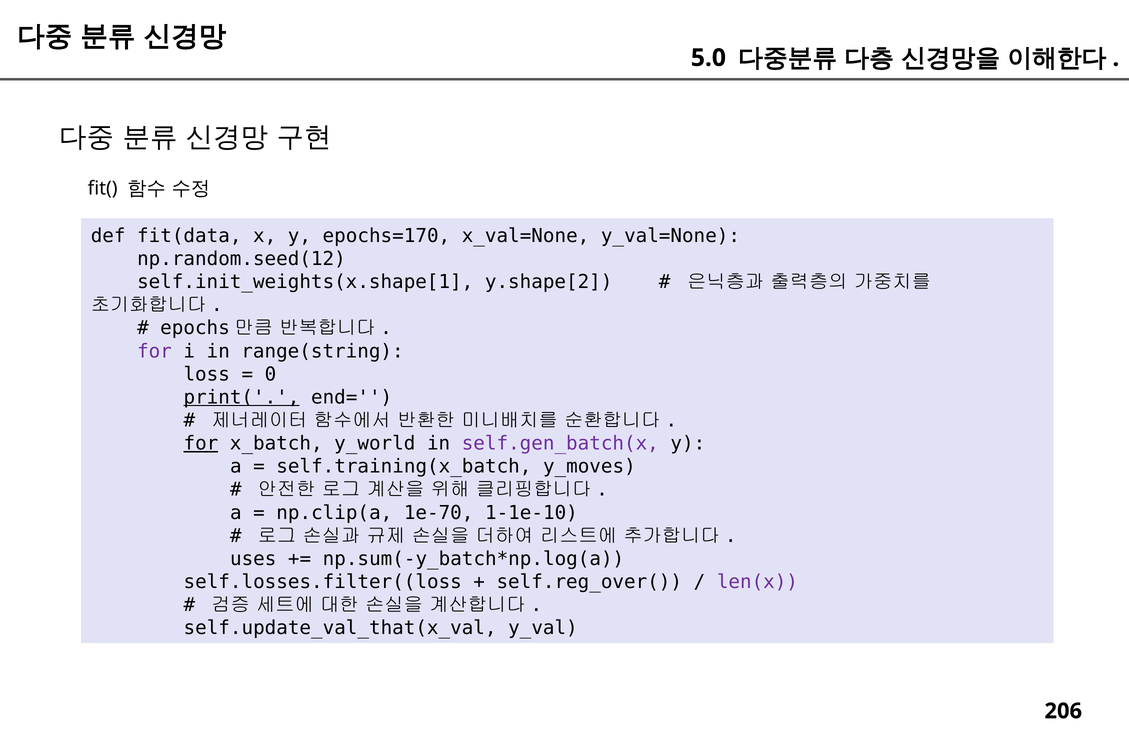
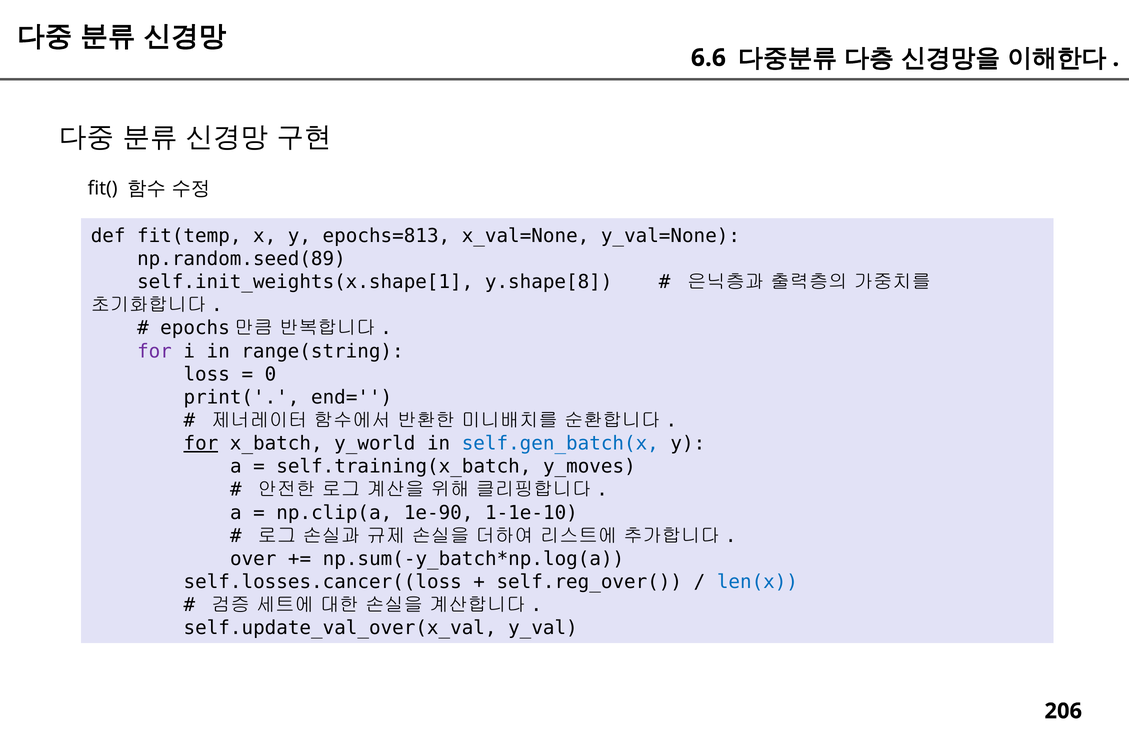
5.0: 5.0 -> 6.6
fit(data: fit(data -> fit(temp
epochs=170: epochs=170 -> epochs=813
np.random.seed(12: np.random.seed(12 -> np.random.seed(89
y.shape[2: y.shape[2 -> y.shape[8
print( underline: present -> none
self.gen_batch(x colour: purple -> blue
1e-70: 1e-70 -> 1e-90
uses: uses -> over
self.losses.filter((loss: self.losses.filter((loss -> self.losses.cancer((loss
len(x colour: purple -> blue
self.update_val_that(x_val: self.update_val_that(x_val -> self.update_val_over(x_val
